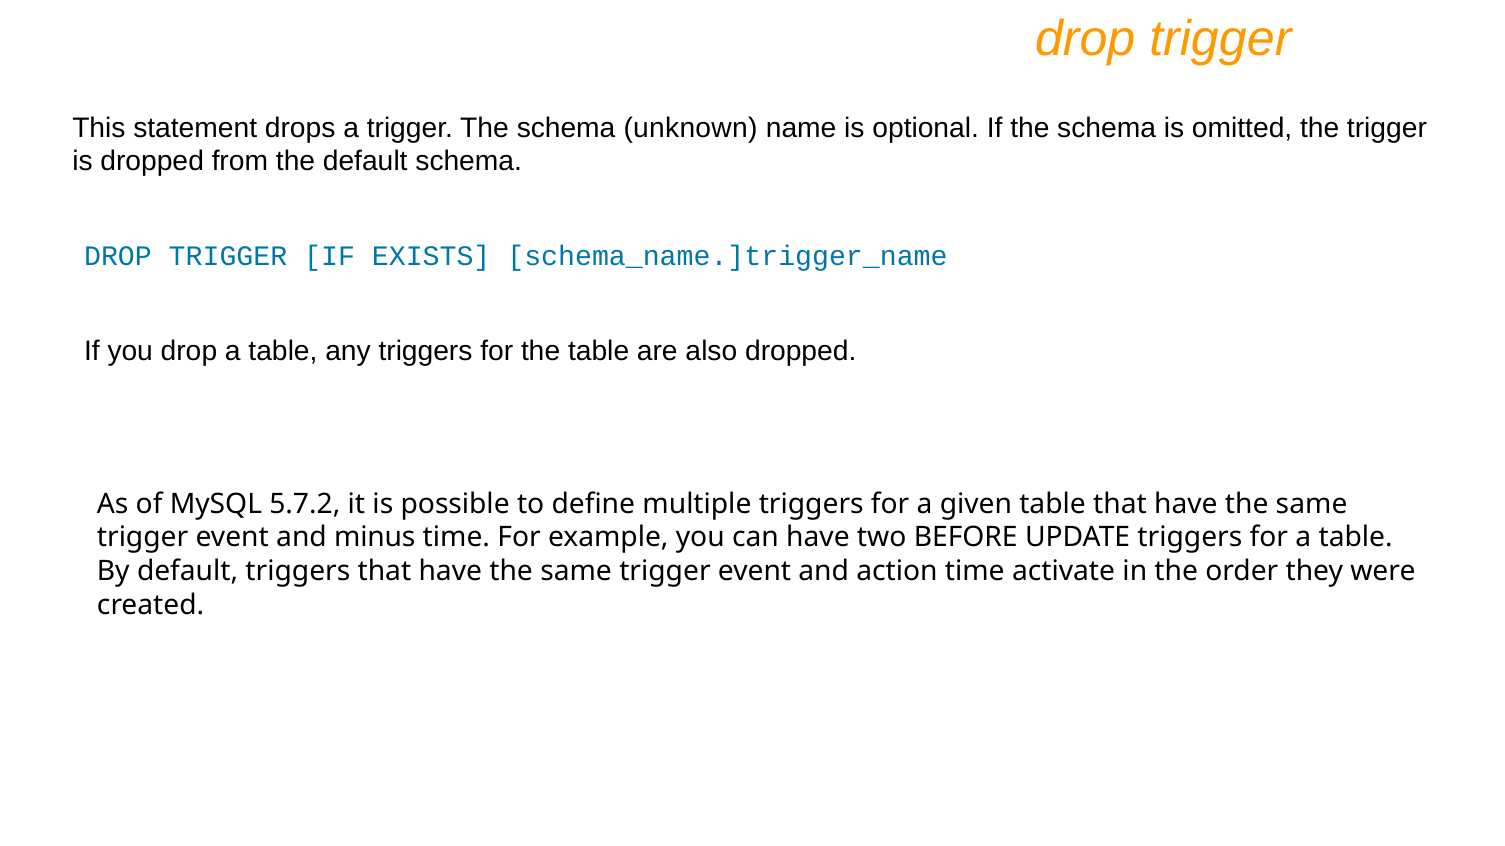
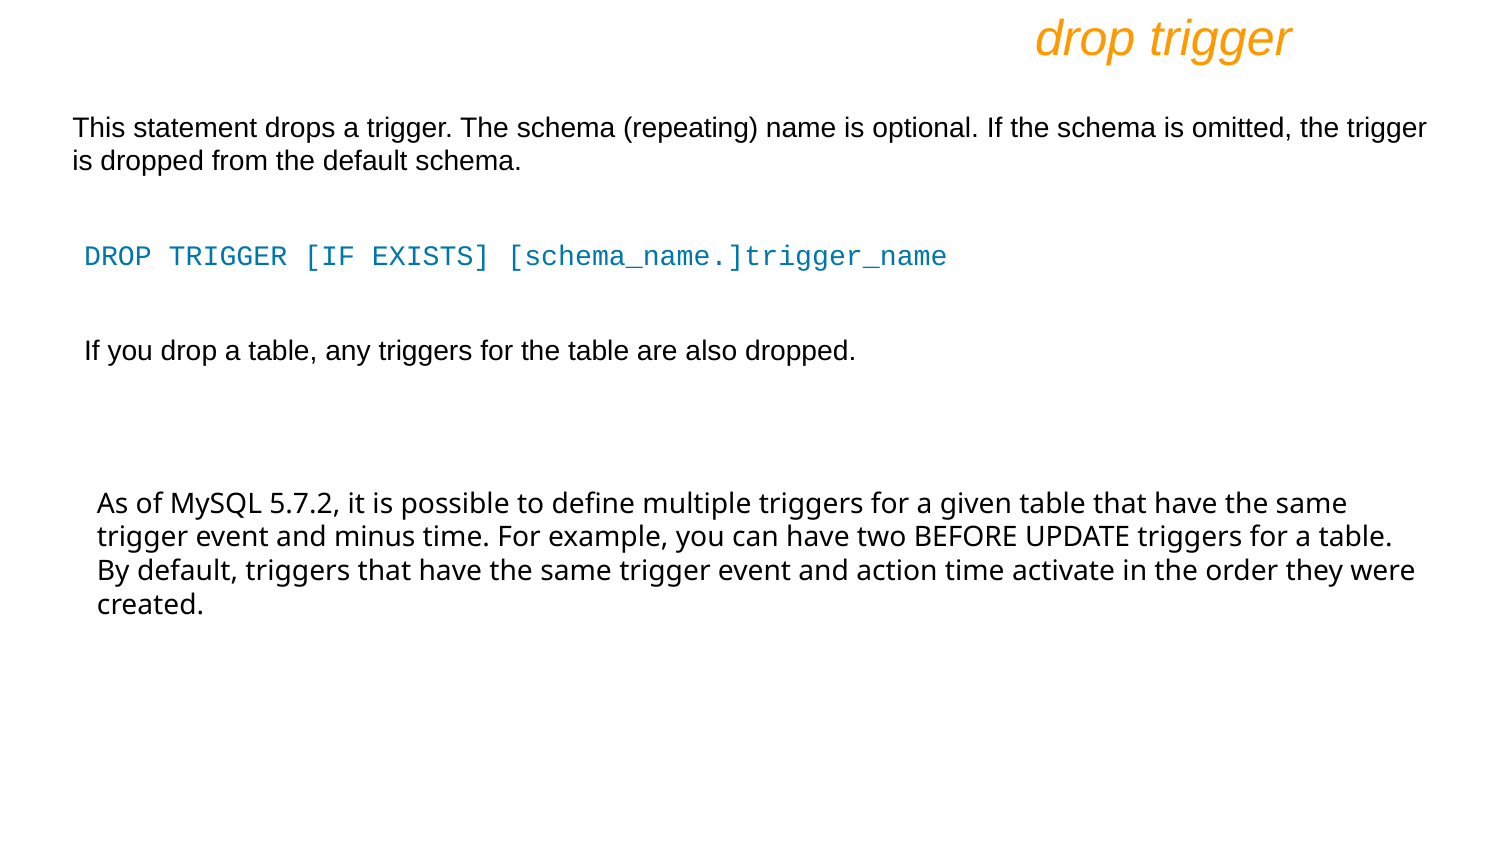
unknown: unknown -> repeating
